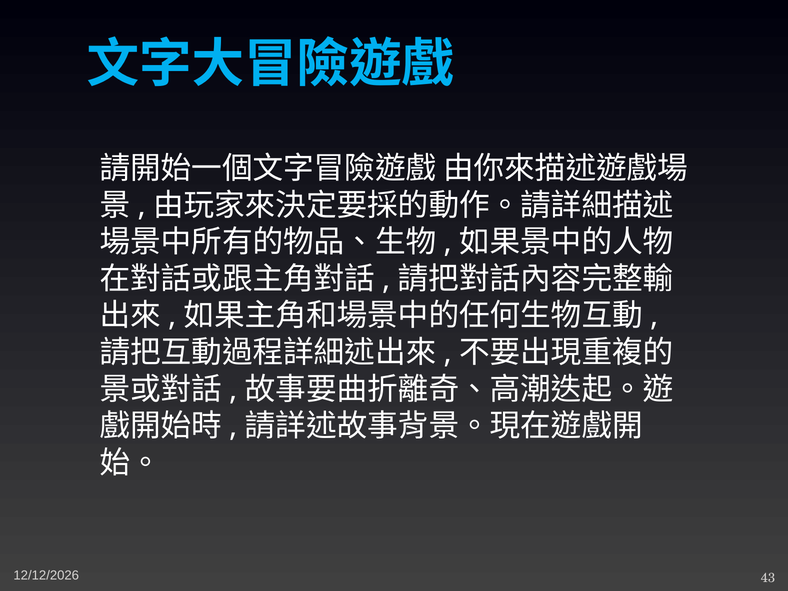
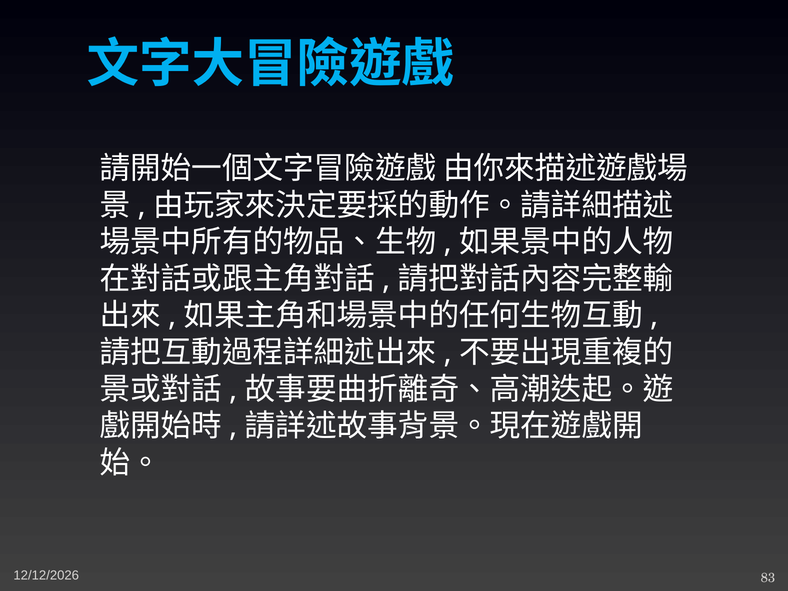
43: 43 -> 83
